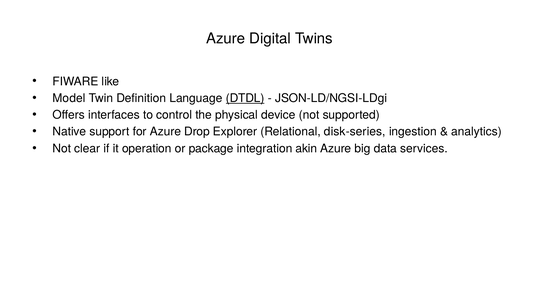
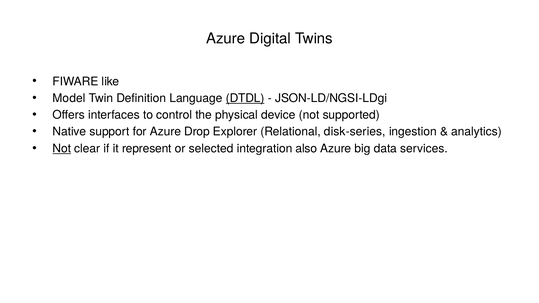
Not at (62, 149) underline: none -> present
operation: operation -> represent
package: package -> selected
akin: akin -> also
